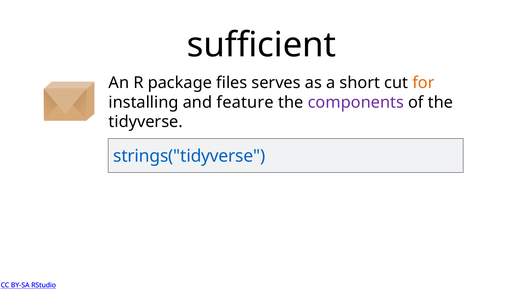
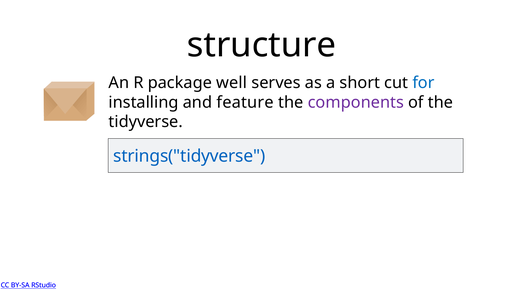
sufficient: sufficient -> structure
files: files -> well
for colour: orange -> blue
